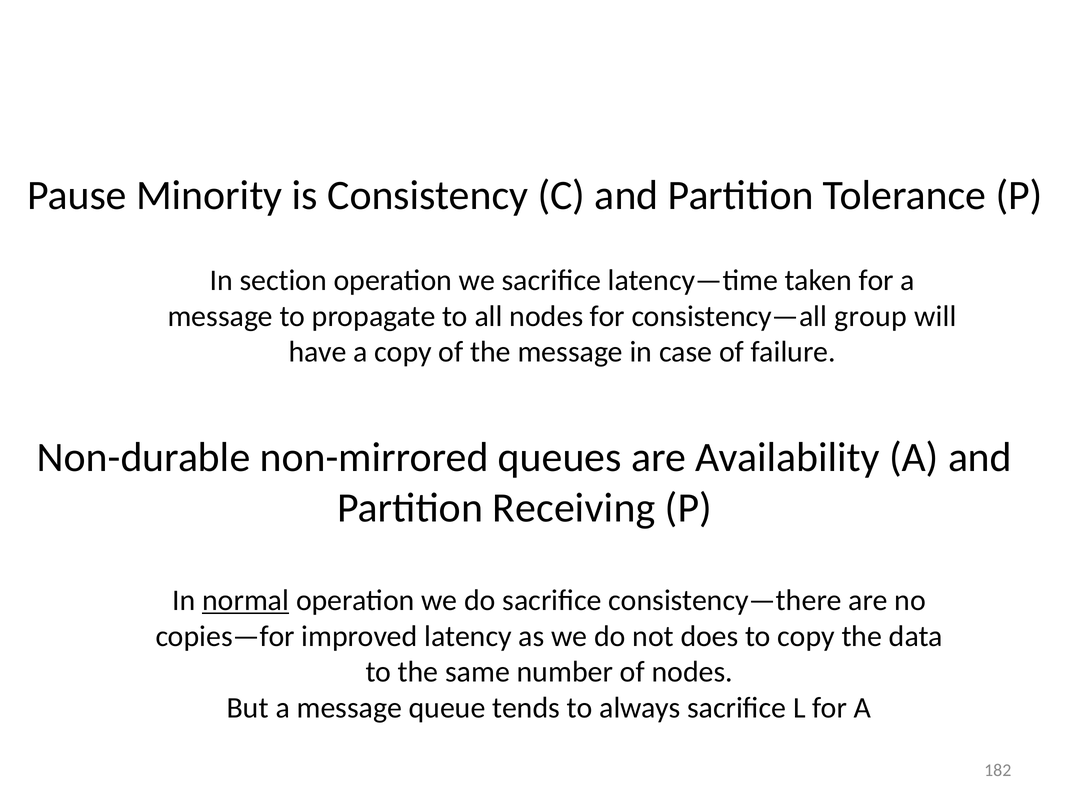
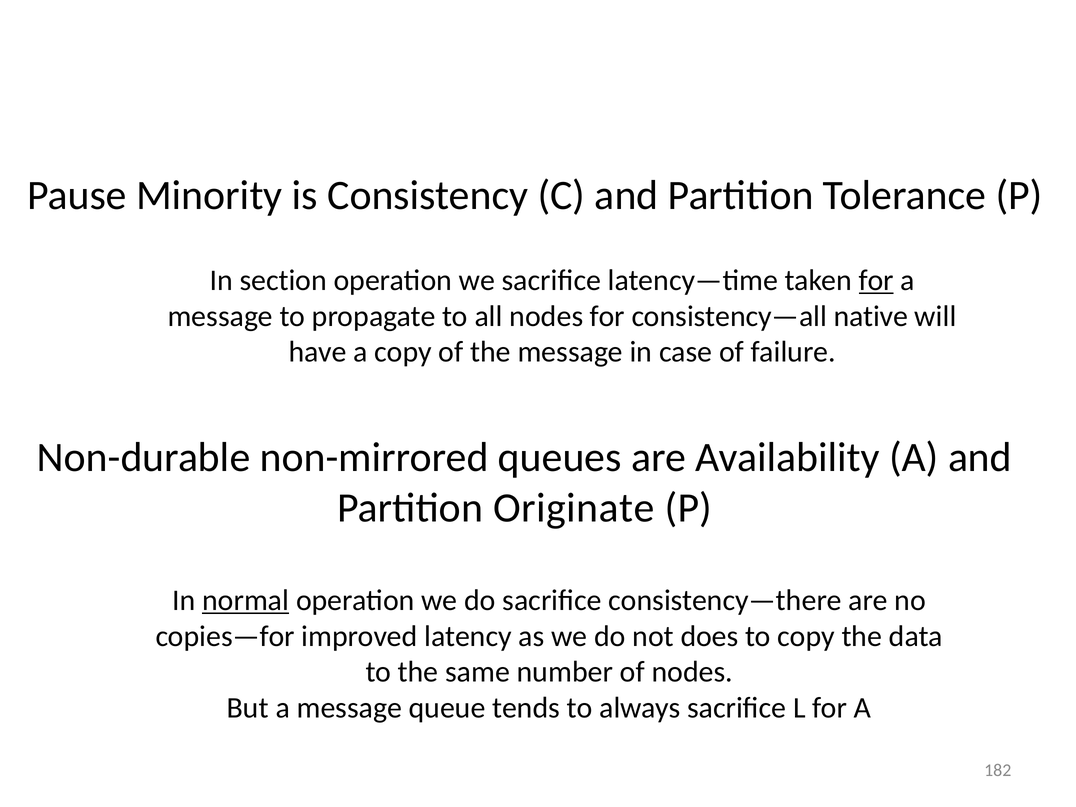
for at (876, 280) underline: none -> present
group: group -> native
Receiving: Receiving -> Originate
